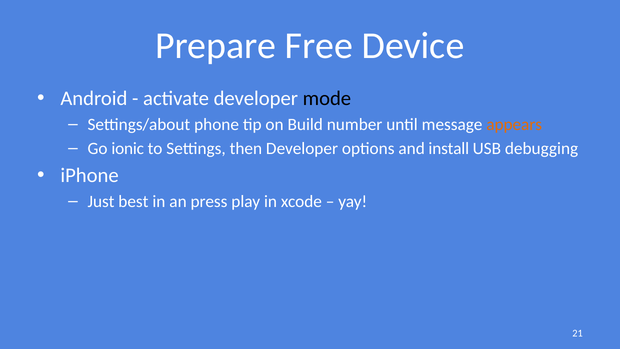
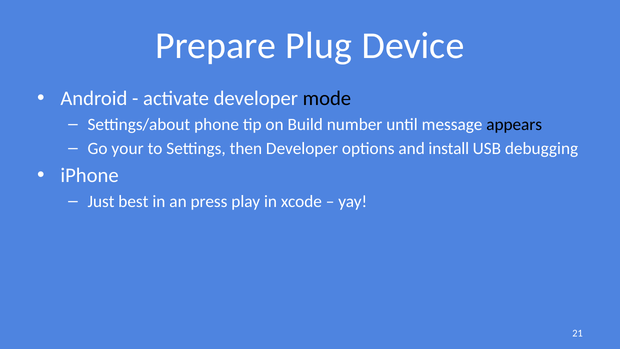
Free: Free -> Plug
appears colour: orange -> black
ionic: ionic -> your
